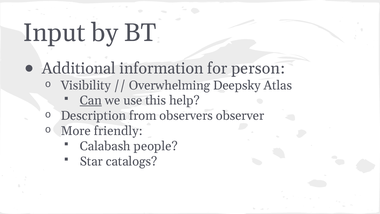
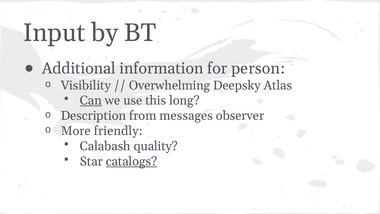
help: help -> long
observers: observers -> messages
people: people -> quality
catalogs underline: none -> present
